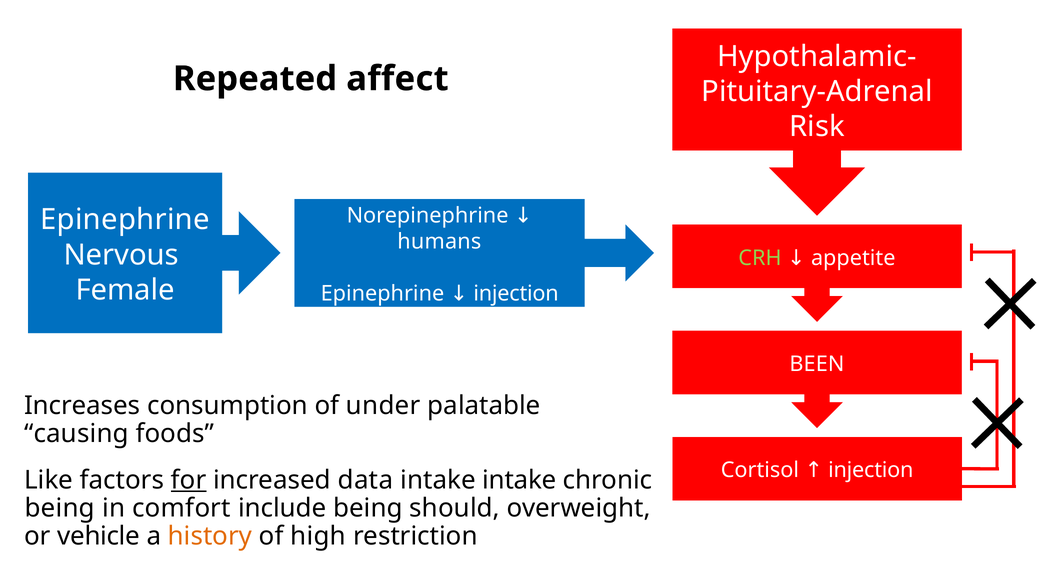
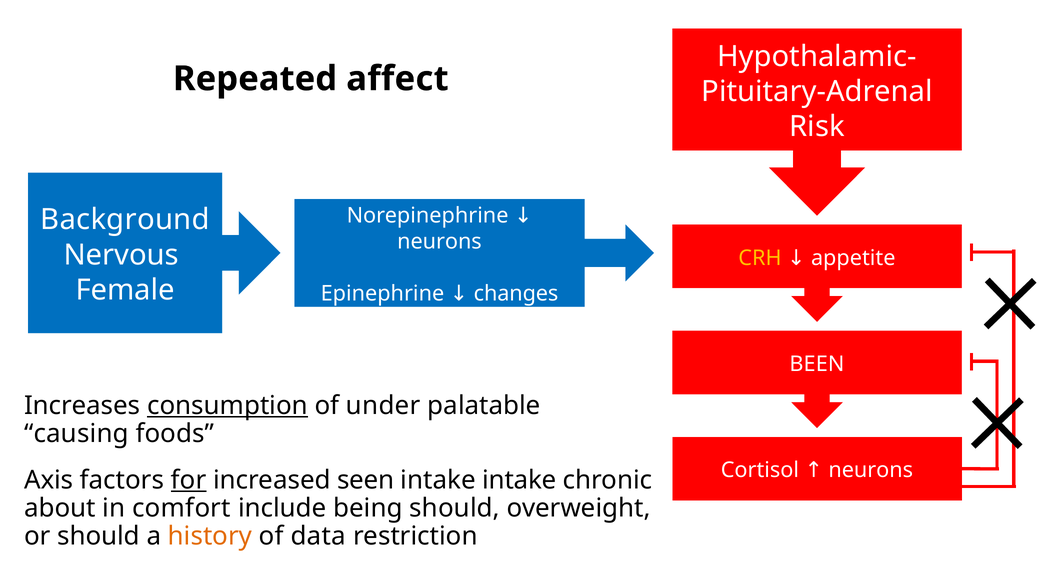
Epinephrine at (125, 220): Epinephrine -> Background
humans at (439, 241): humans -> neurons
CRH colour: light green -> yellow
Epinephrine injection: injection -> changes
consumption underline: none -> present
Cortisol injection: injection -> neurons
Like: Like -> Axis
data: data -> seen
being at (60, 508): being -> about
or vehicle: vehicle -> should
high: high -> data
